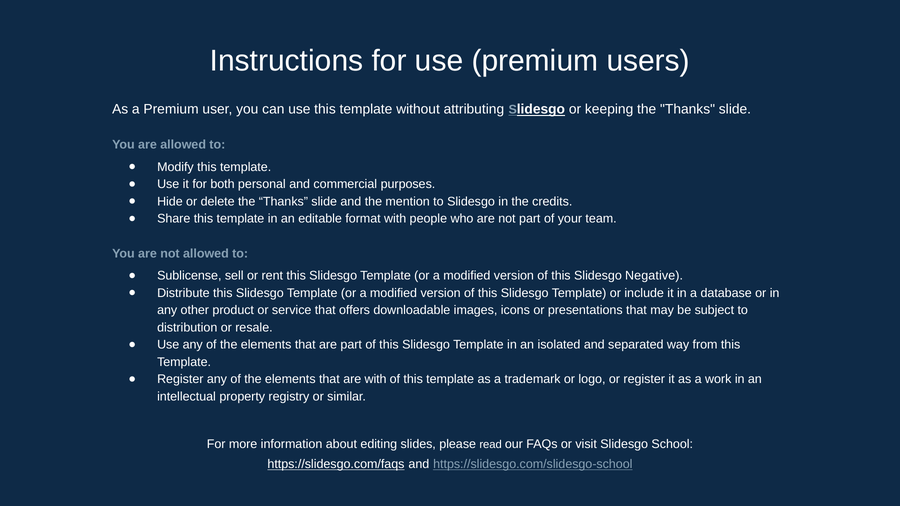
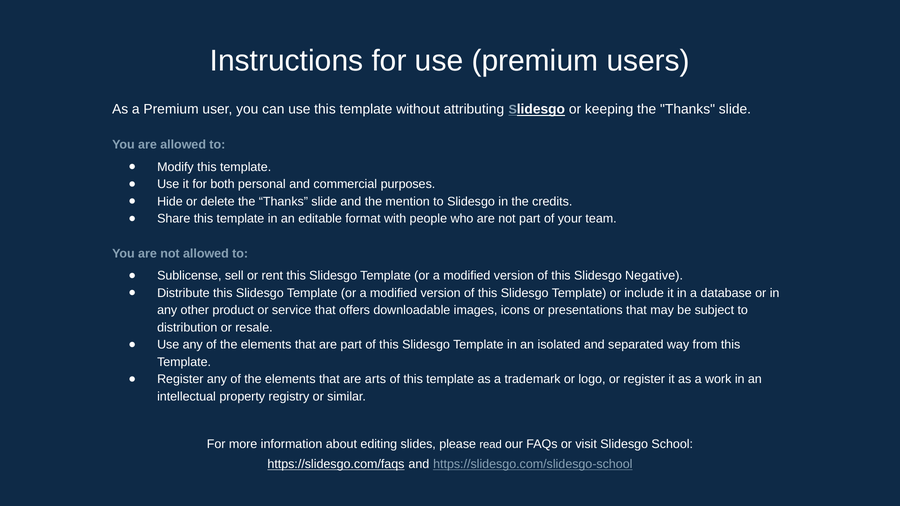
are with: with -> arts
